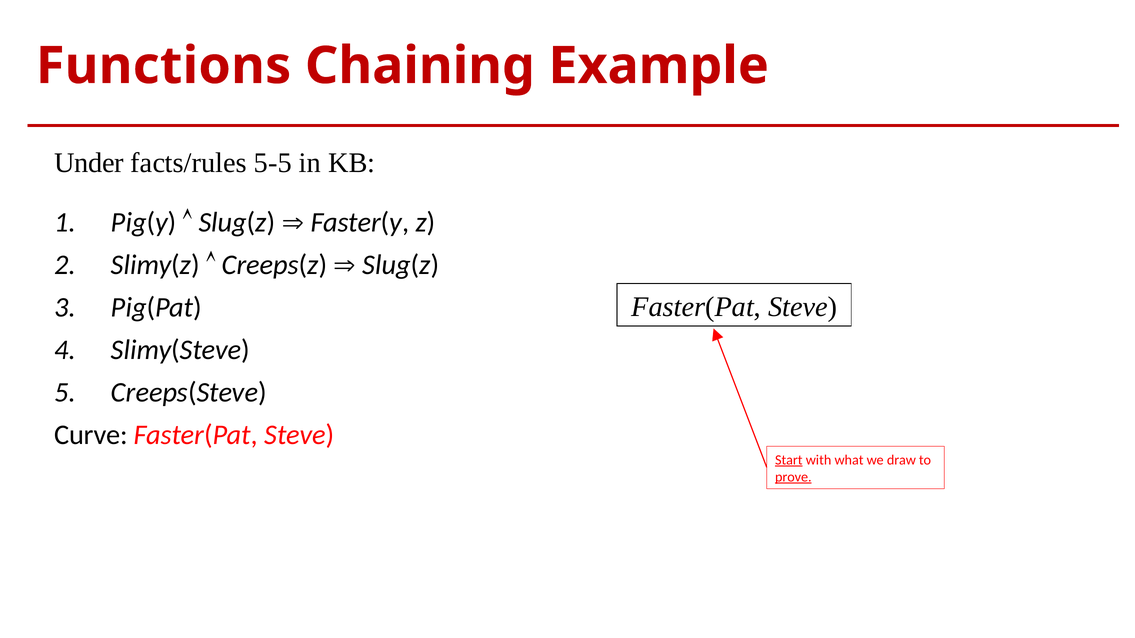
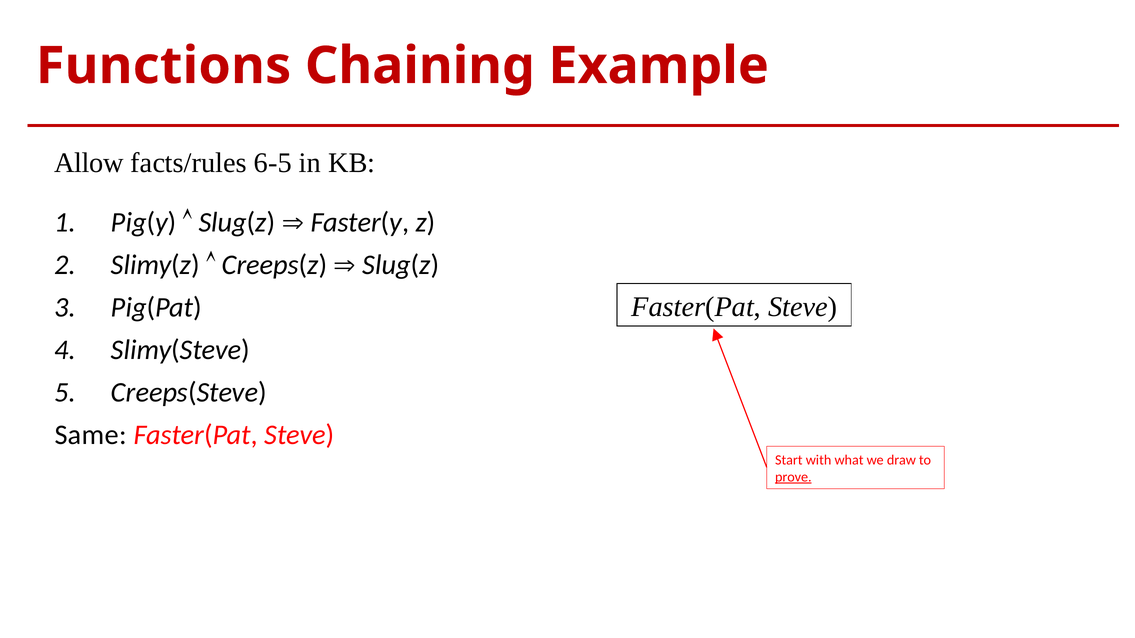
Under: Under -> Allow
5-5: 5-5 -> 6-5
Curve: Curve -> Same
Start underline: present -> none
